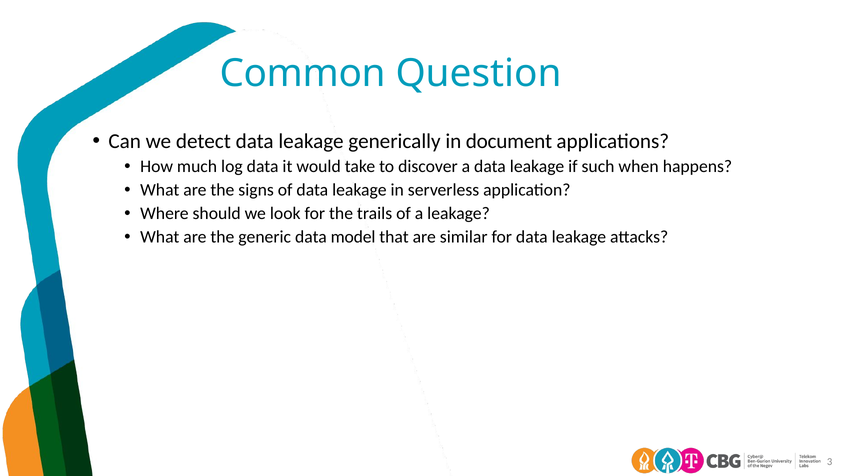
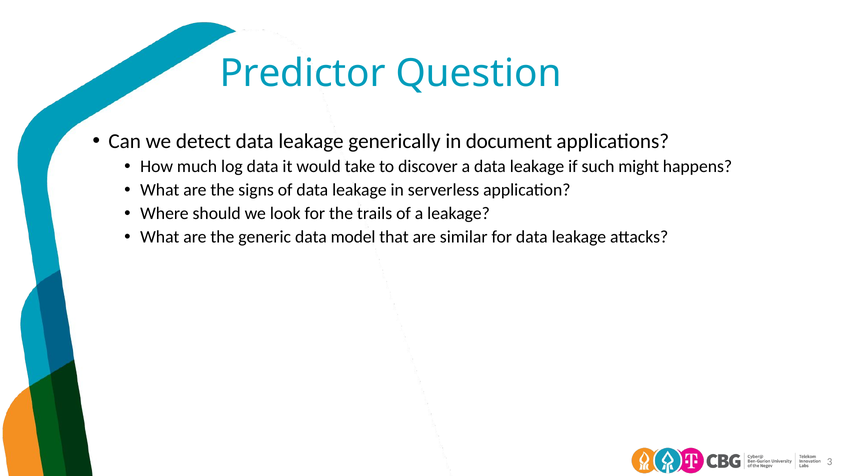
Common: Common -> Predictor
when: when -> might
